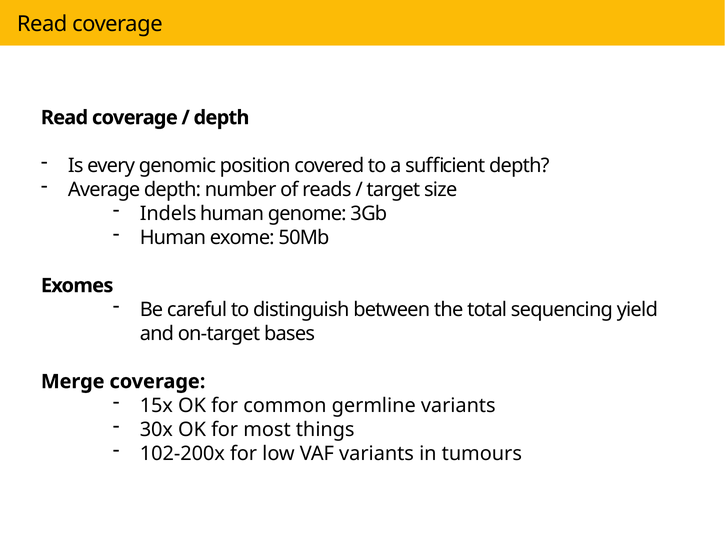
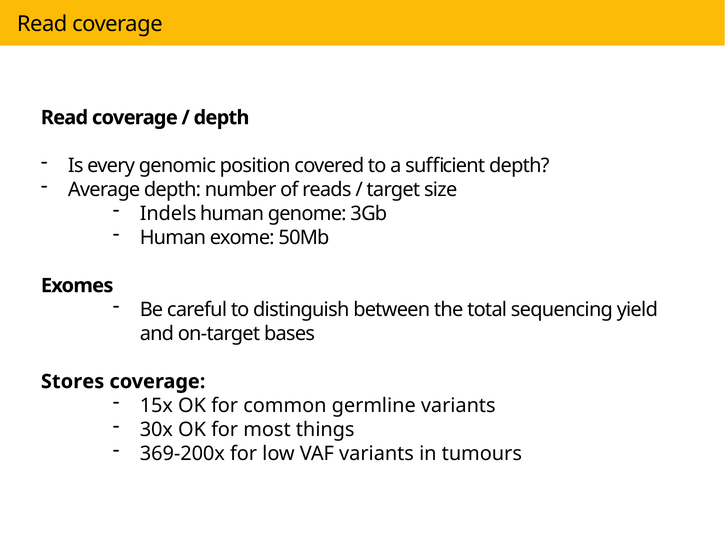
Merge: Merge -> Stores
102-200x: 102-200x -> 369-200x
